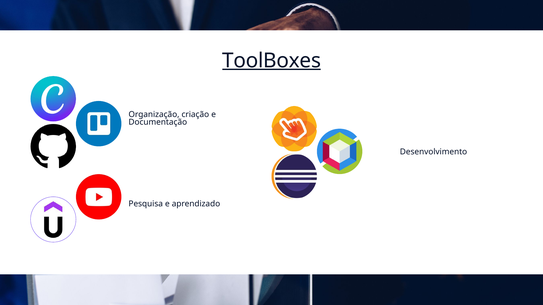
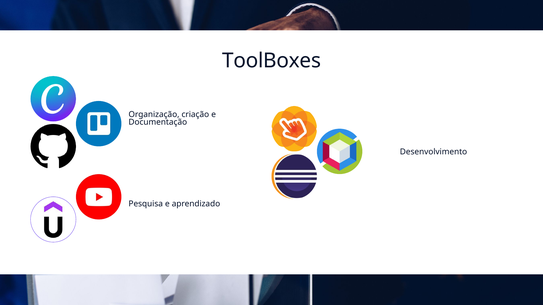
ToolBoxes underline: present -> none
